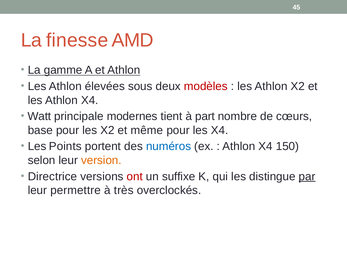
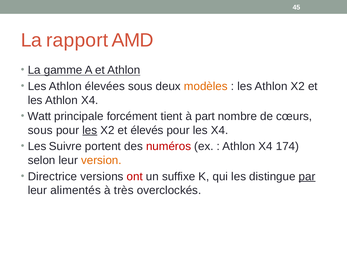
finesse: finesse -> rapport
modèles colour: red -> orange
modernes: modernes -> forcément
base at (40, 130): base -> sous
les at (90, 130) underline: none -> present
même: même -> élevés
Points: Points -> Suivre
numéros colour: blue -> red
150: 150 -> 174
permettre: permettre -> alimentés
